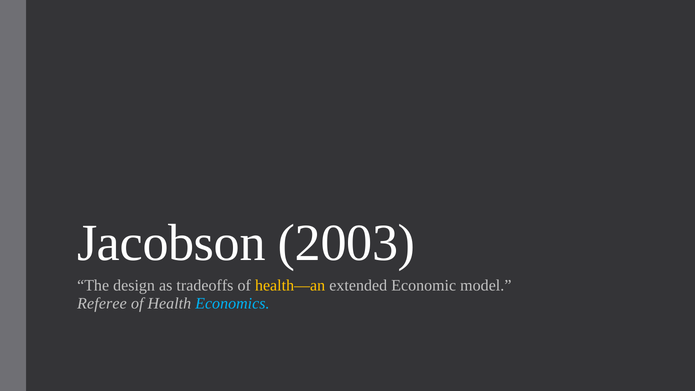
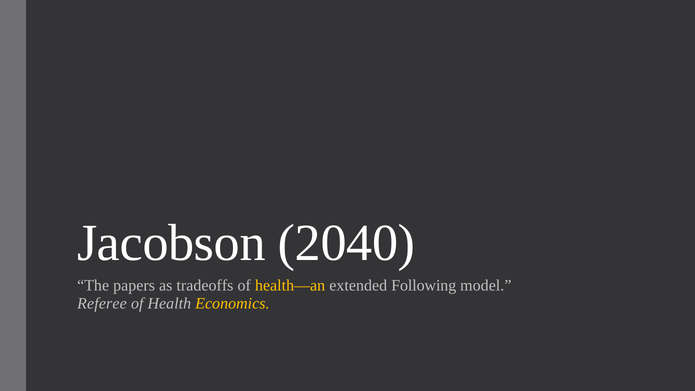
2003: 2003 -> 2040
design: design -> papers
Economic: Economic -> Following
Economics colour: light blue -> yellow
